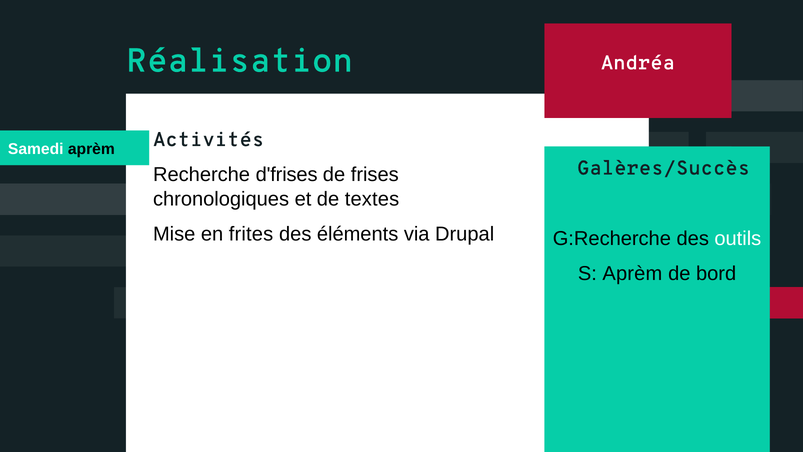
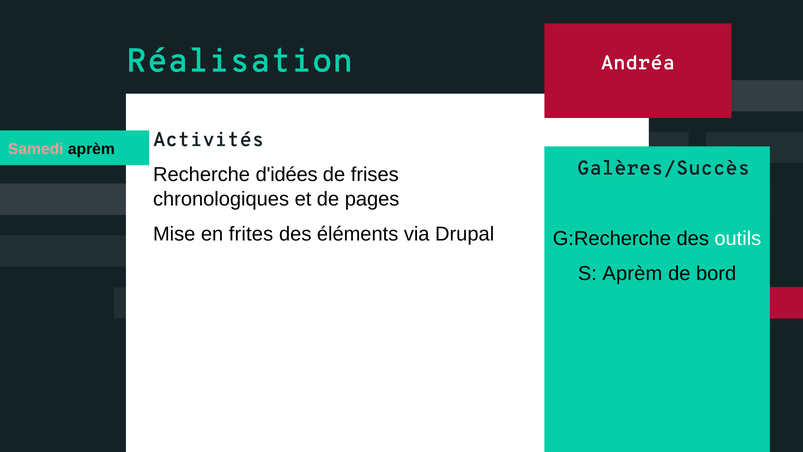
Samedi colour: white -> pink
d'frises: d'frises -> d'idées
textes: textes -> pages
